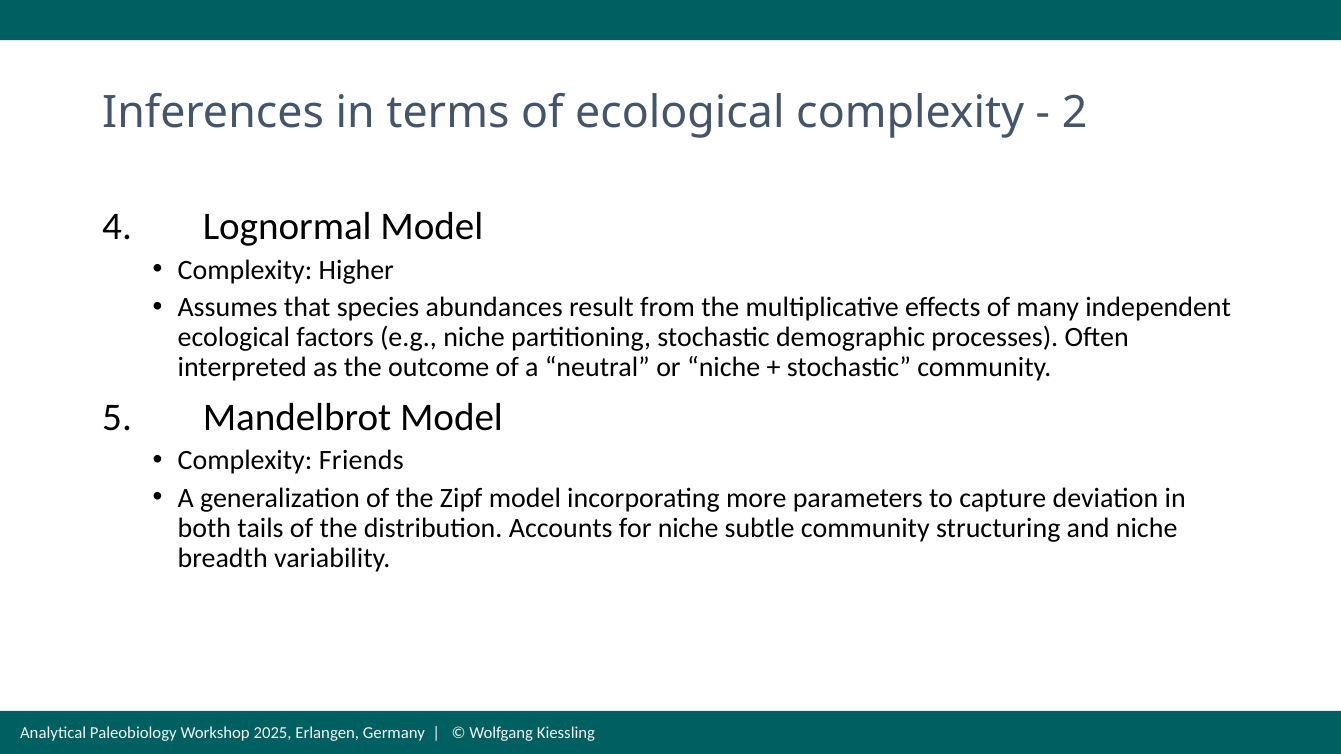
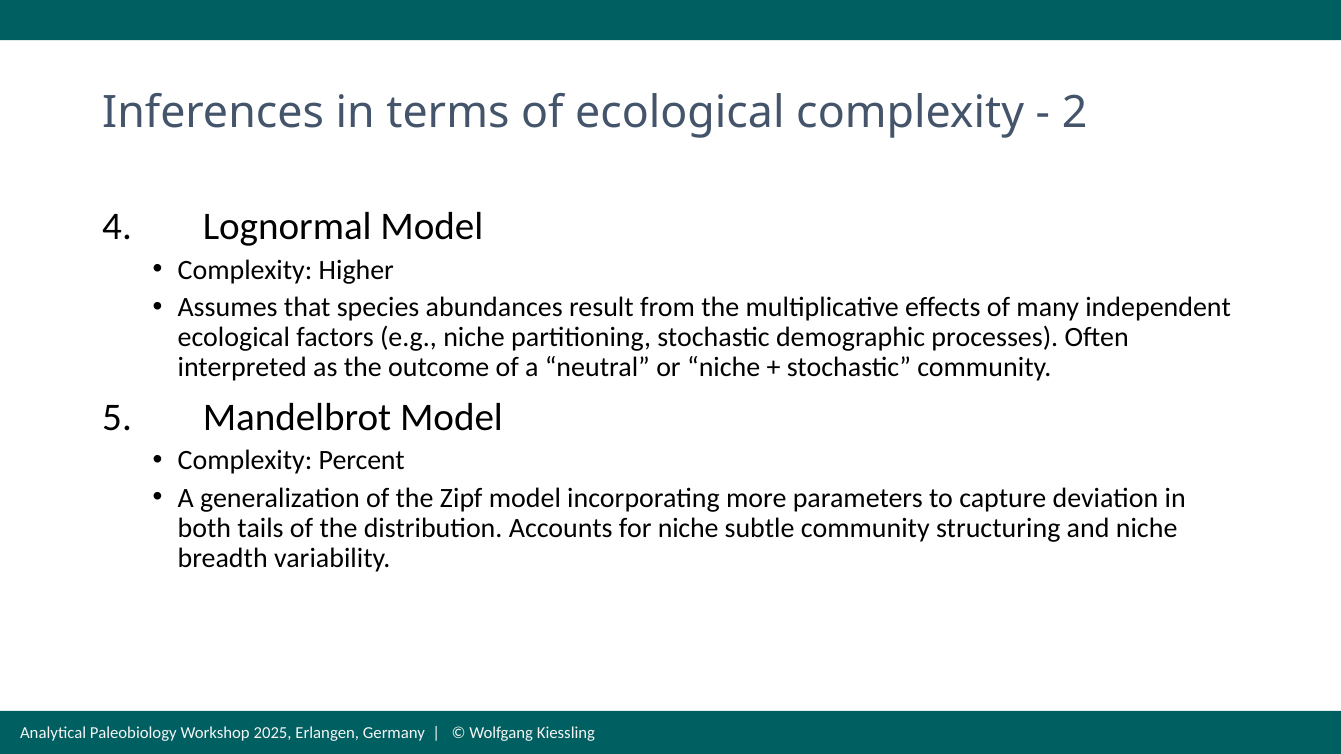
Friends: Friends -> Percent
